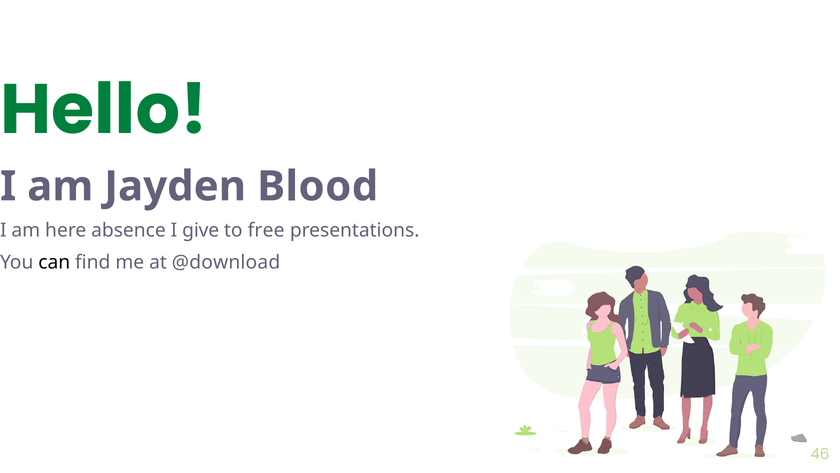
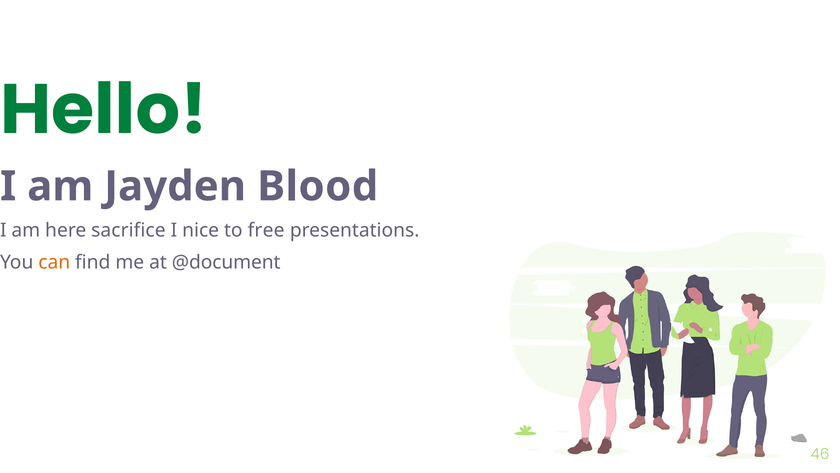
absence: absence -> sacrifice
give: give -> nice
can colour: black -> orange
@download: @download -> @document
